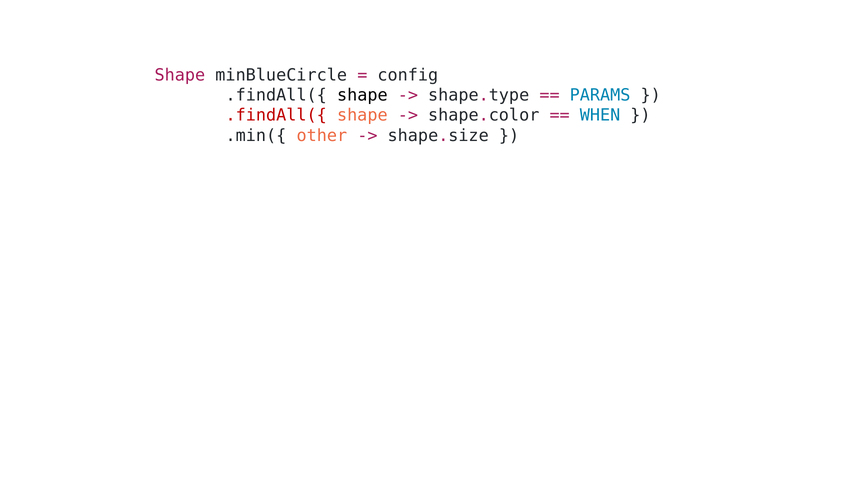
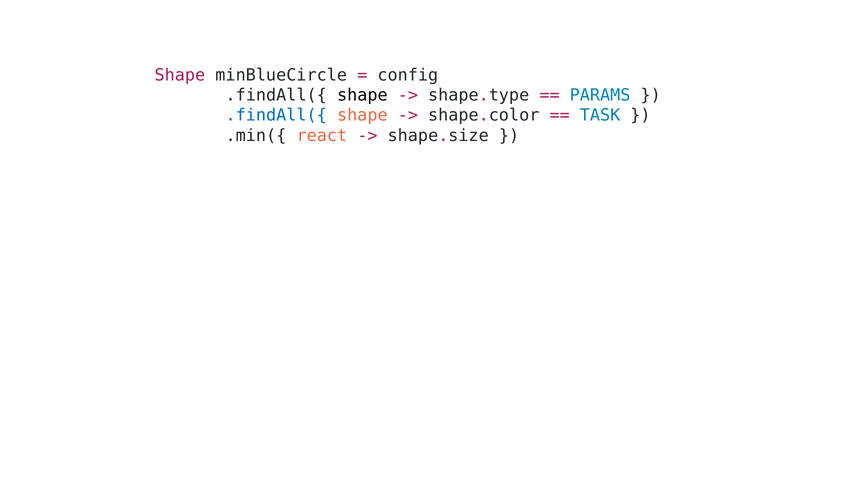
.findAll({ at (276, 115) colour: red -> blue
WHEN: WHEN -> TASK
other: other -> react
